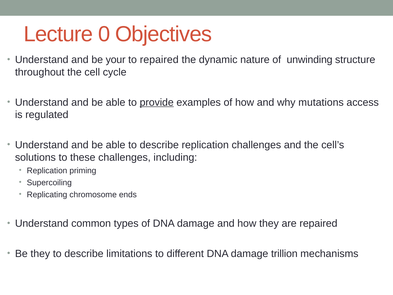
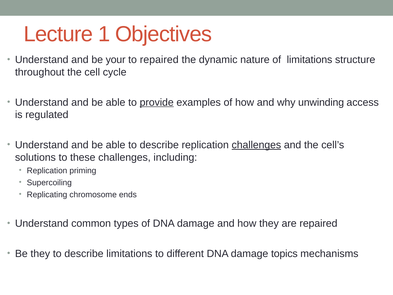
0: 0 -> 1
of unwinding: unwinding -> limitations
mutations: mutations -> unwinding
challenges at (256, 145) underline: none -> present
trillion: trillion -> topics
